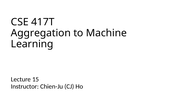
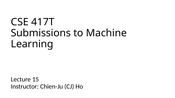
Aggregation: Aggregation -> Submissions
